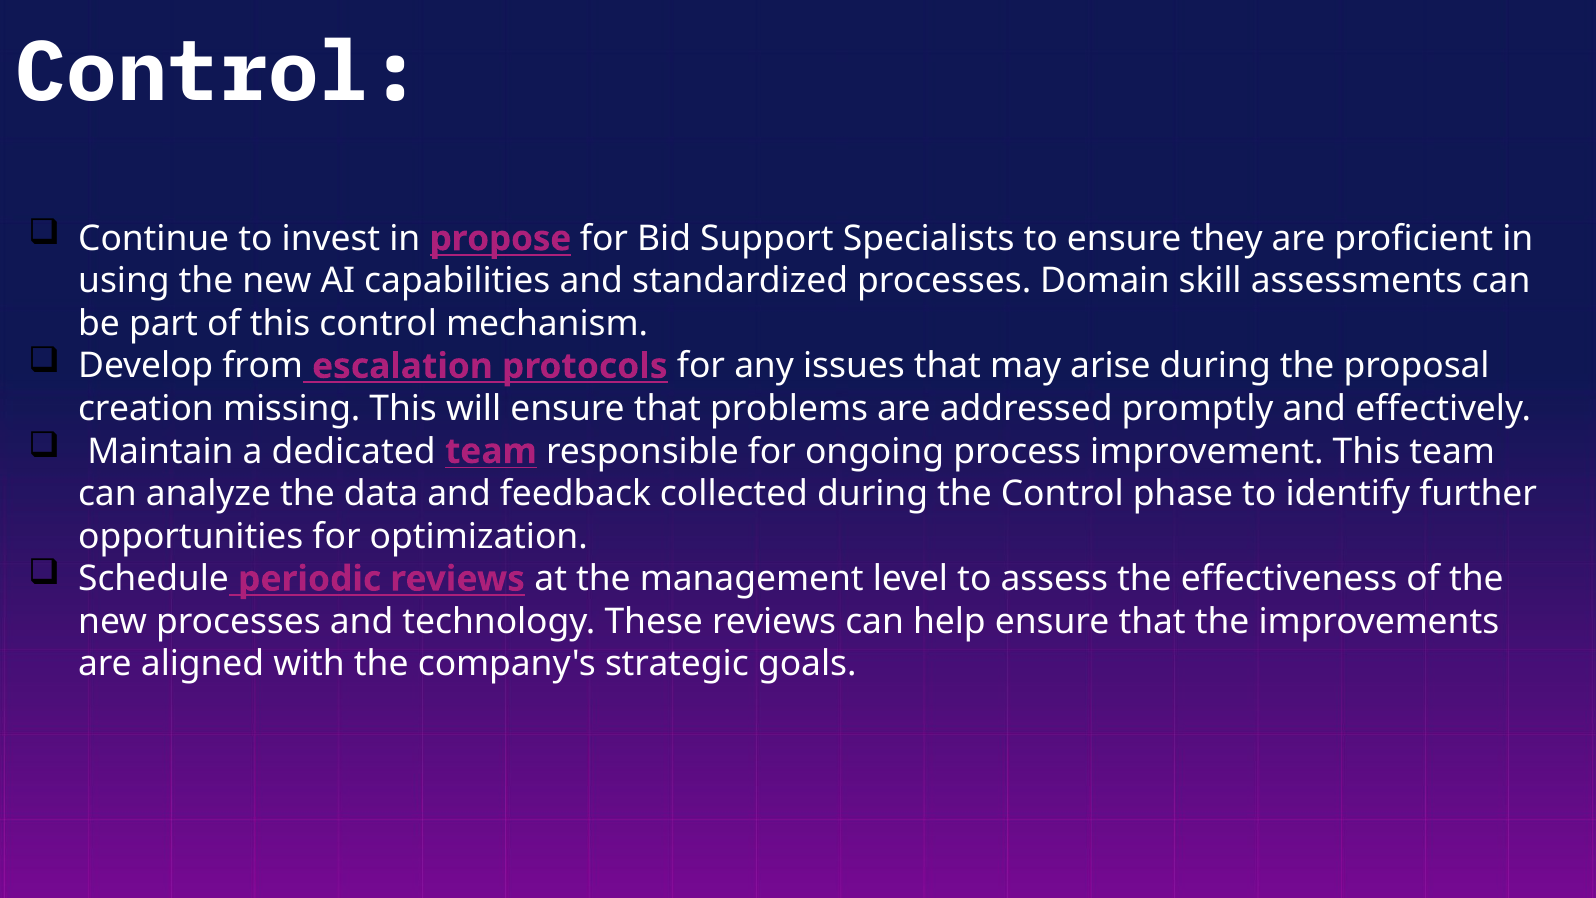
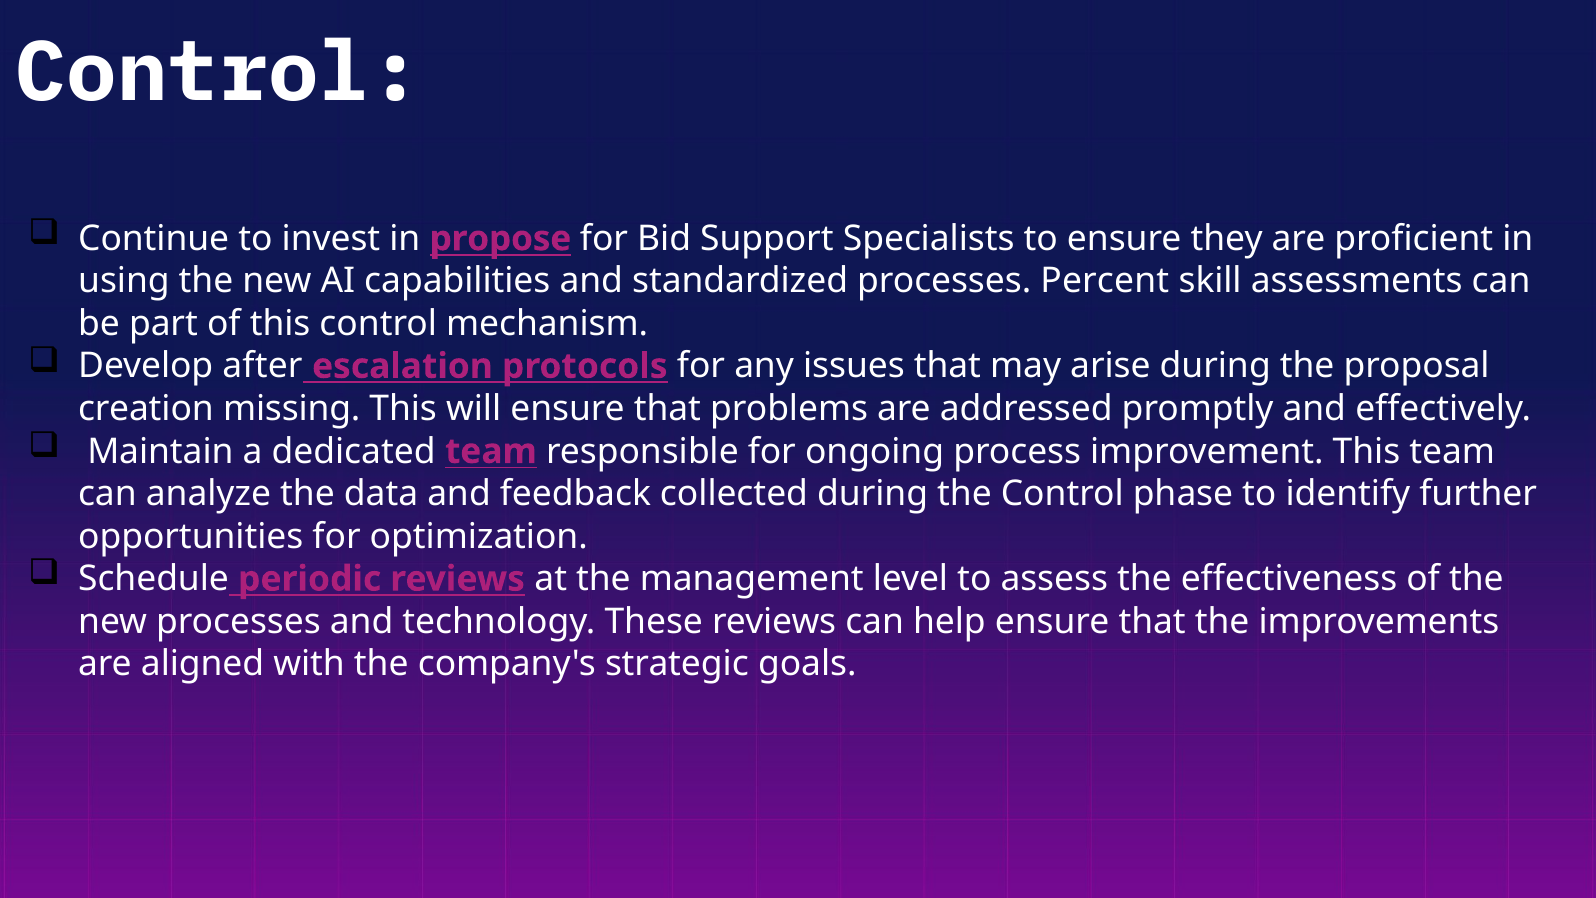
Domain: Domain -> Percent
from: from -> after
